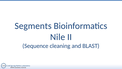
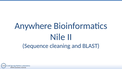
Segments: Segments -> Anywhere
